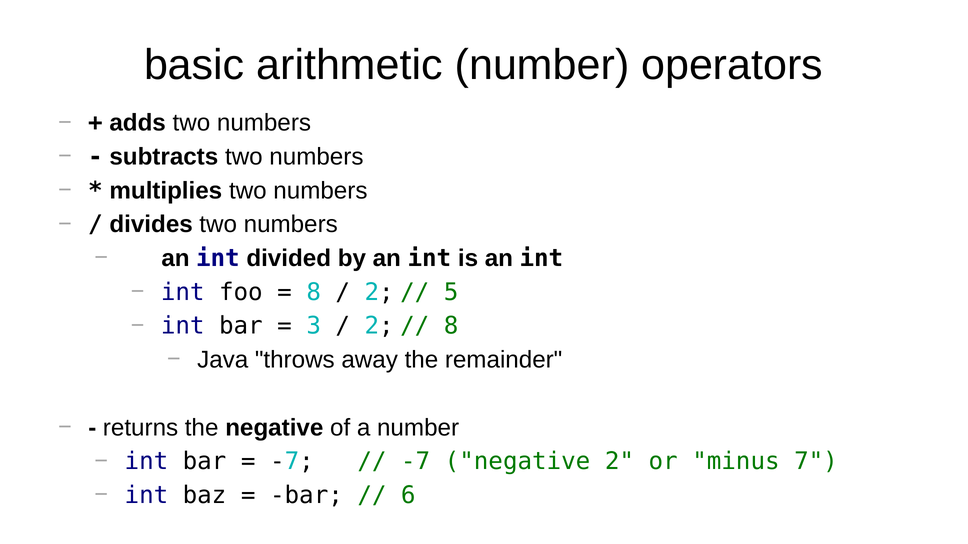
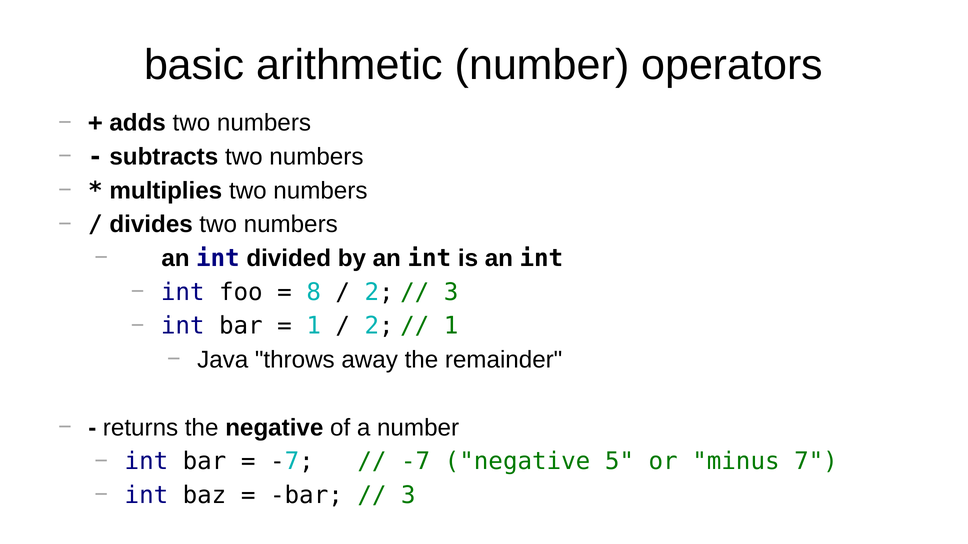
5 at (451, 292): 5 -> 3
3 at (314, 326): 3 -> 1
8 at (451, 326): 8 -> 1
negative 2: 2 -> 5
6 at (408, 496): 6 -> 3
